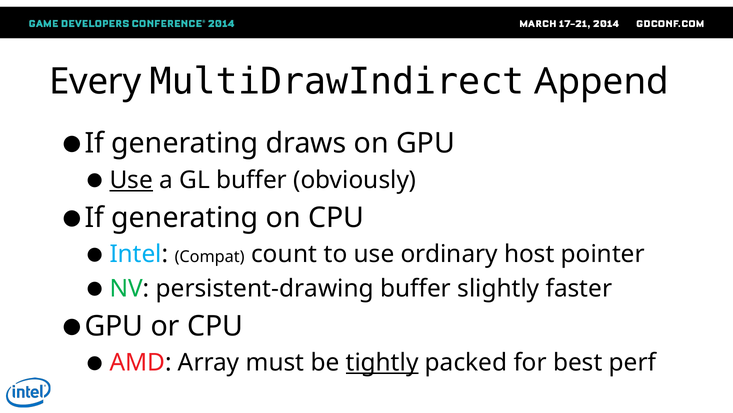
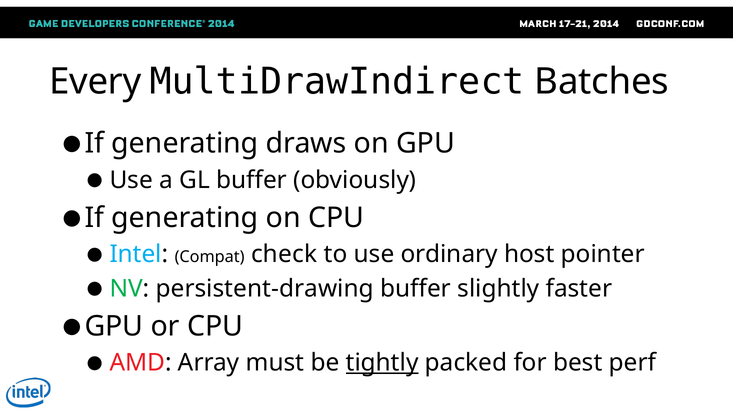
Append: Append -> Batches
Use at (131, 180) underline: present -> none
count: count -> check
